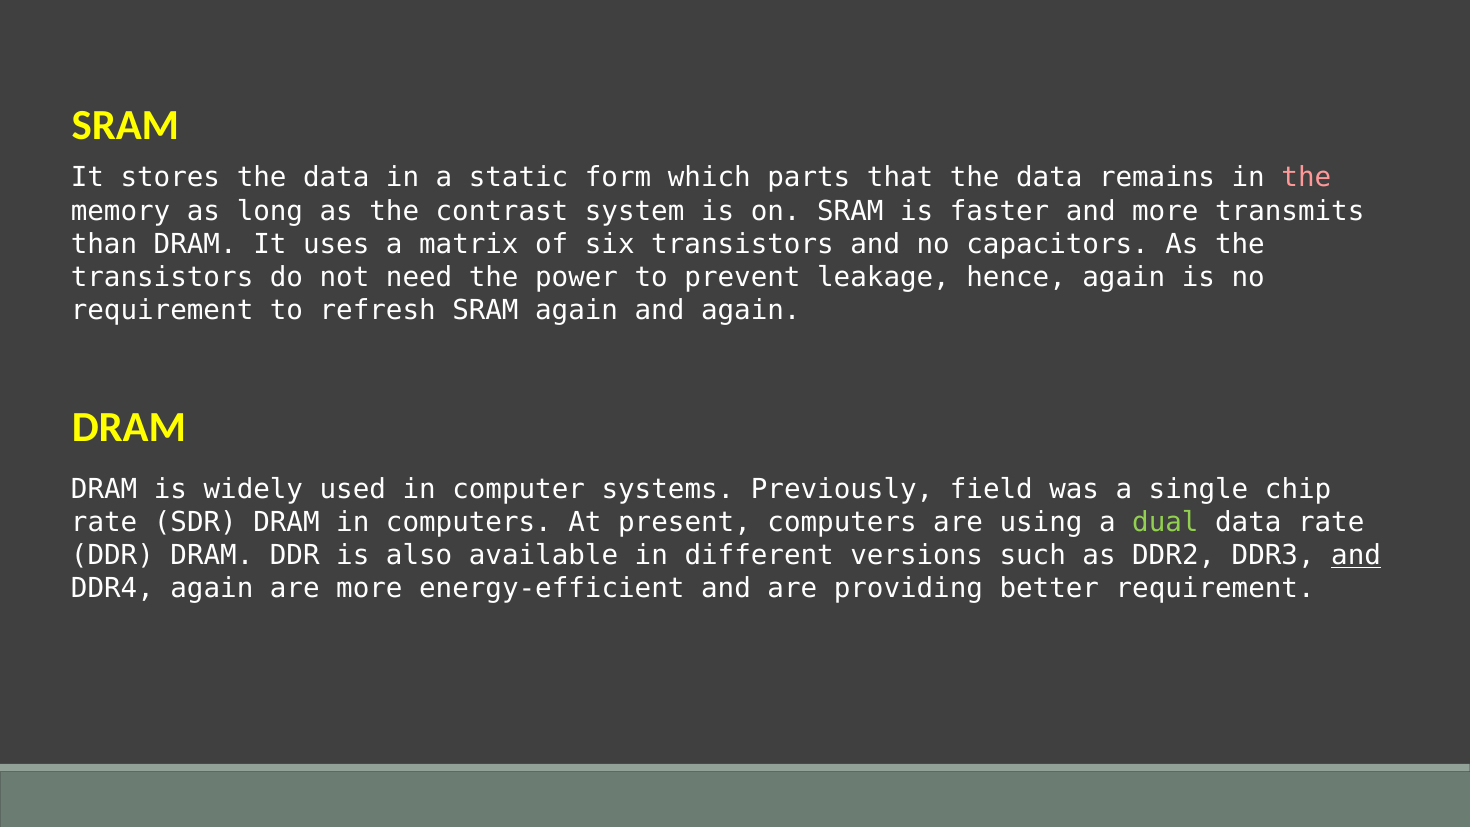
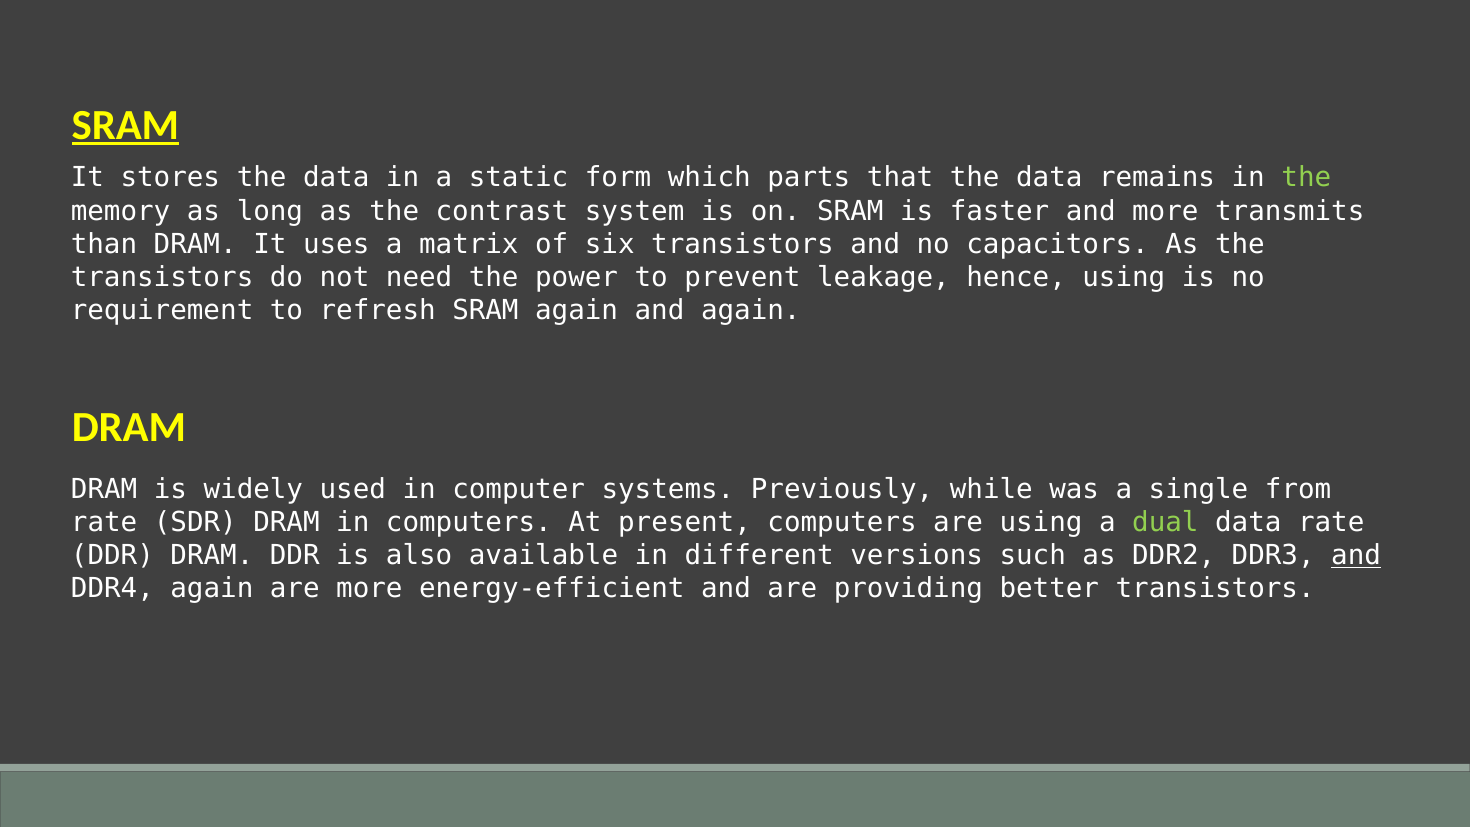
SRAM at (125, 125) underline: none -> present
the at (1306, 178) colour: pink -> light green
hence again: again -> using
field: field -> while
chip: chip -> from
better requirement: requirement -> transistors
